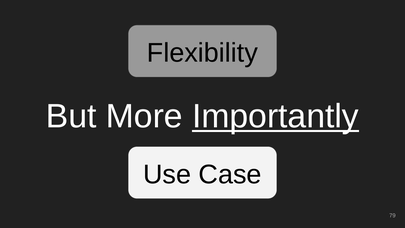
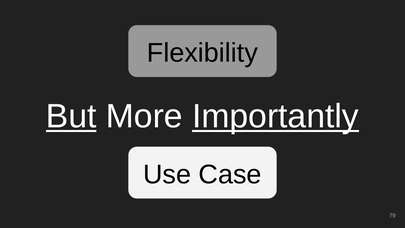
But underline: none -> present
